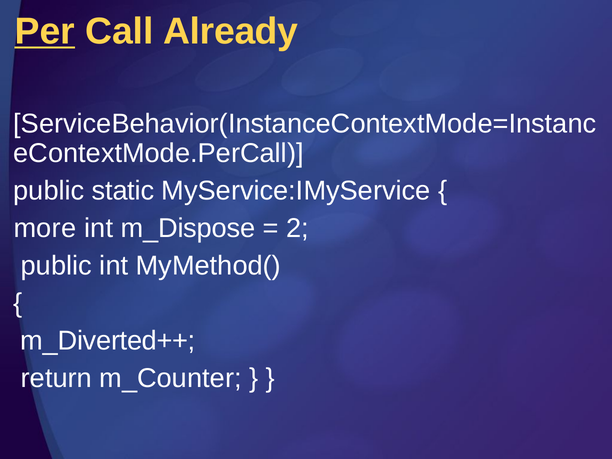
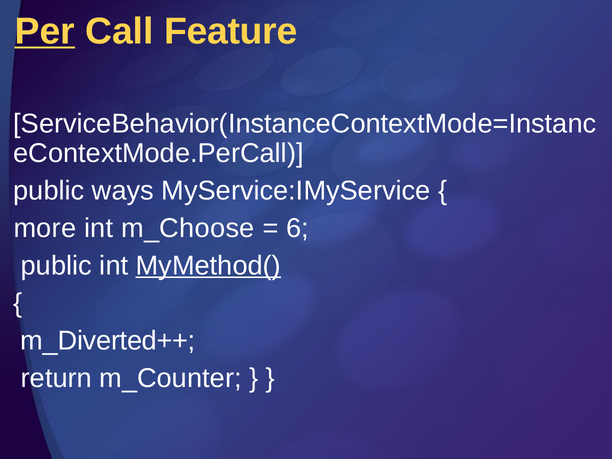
Already: Already -> Feature
static: static -> ways
m_Dispose: m_Dispose -> m_Choose
2: 2 -> 6
MyMethod( underline: none -> present
